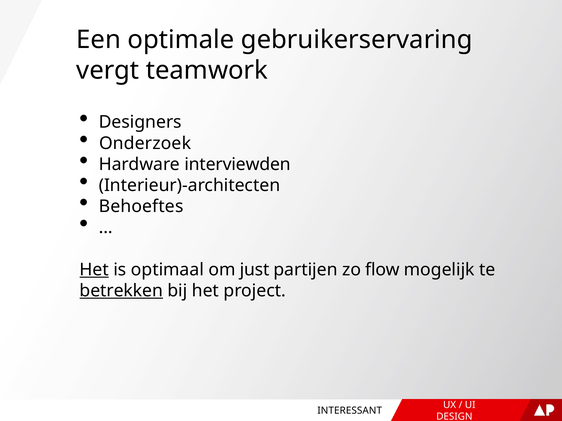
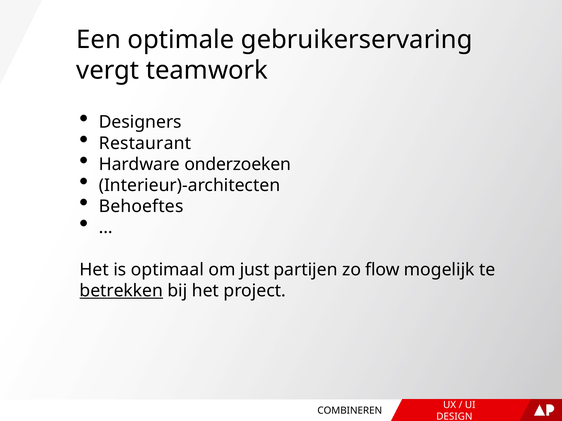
Onderzoek: Onderzoek -> Restaurant
interviewden: interviewden -> onderzoeken
Het at (94, 270) underline: present -> none
INTERESSANT: INTERESSANT -> COMBINEREN
